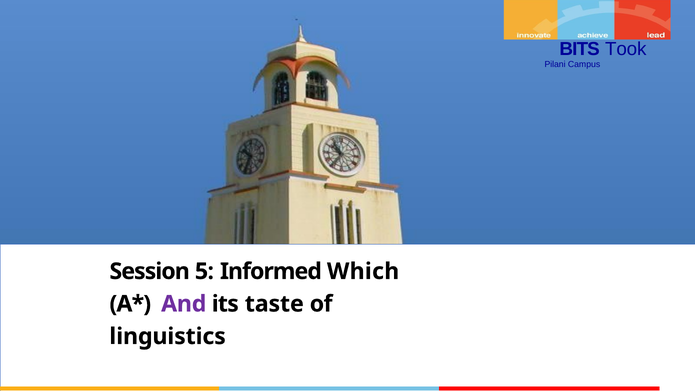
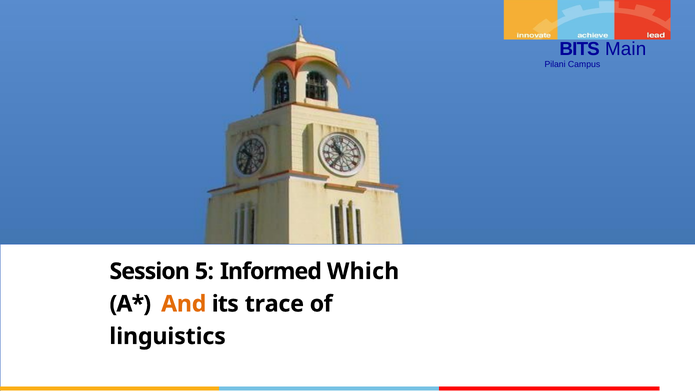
Took: Took -> Main
And colour: purple -> orange
taste: taste -> trace
